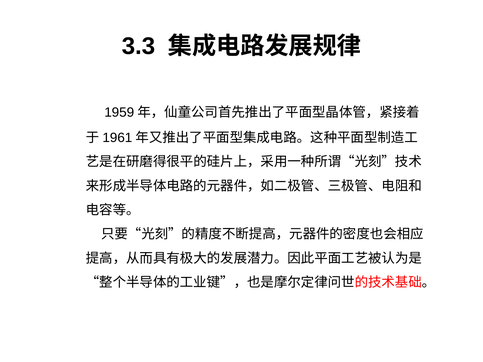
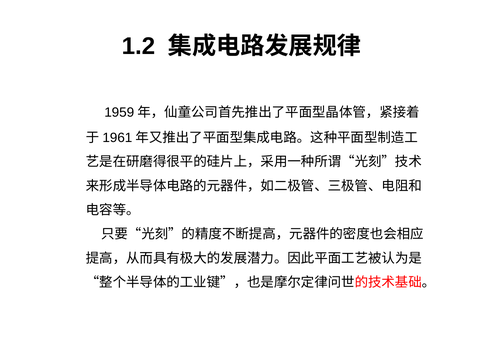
3.3: 3.3 -> 1.2
